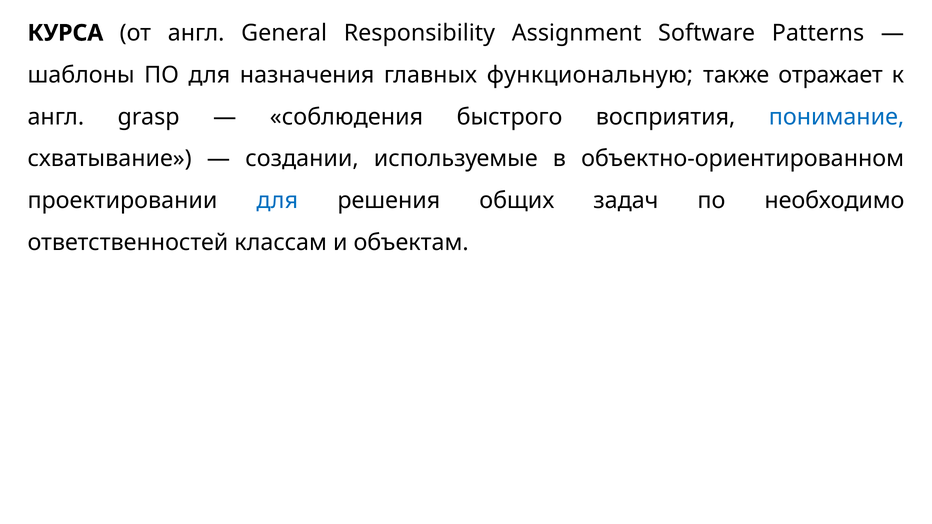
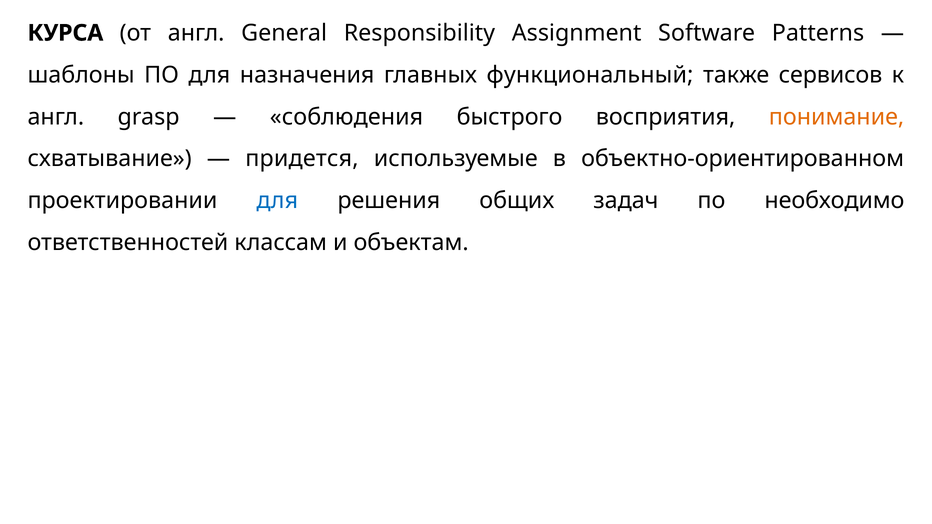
функциональную: функциональную -> функциональный
отражает: отражает -> сервисов
понимание colour: blue -> orange
создании: создании -> придется
